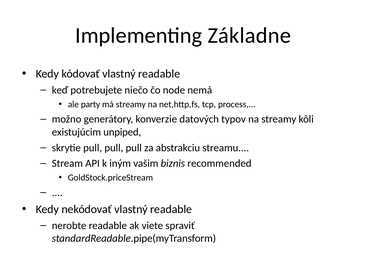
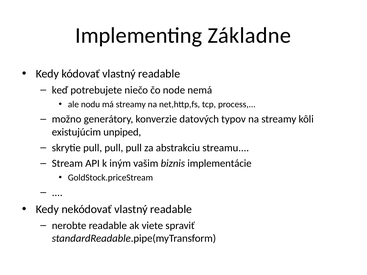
party: party -> nodu
recommended: recommended -> implementácie
